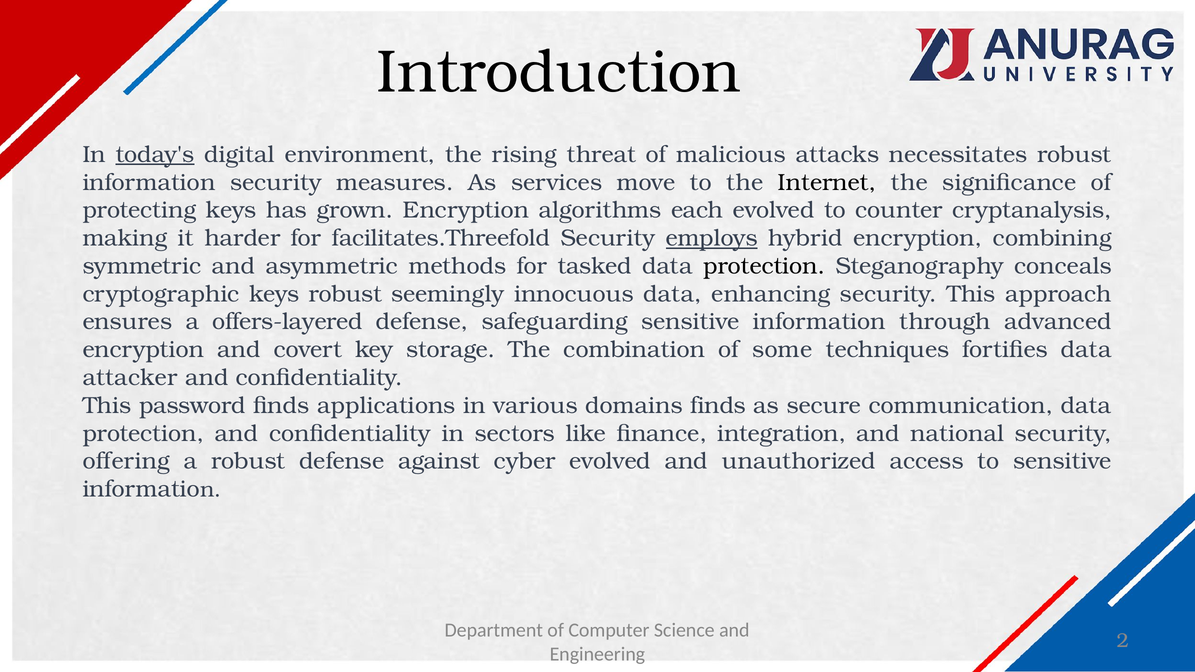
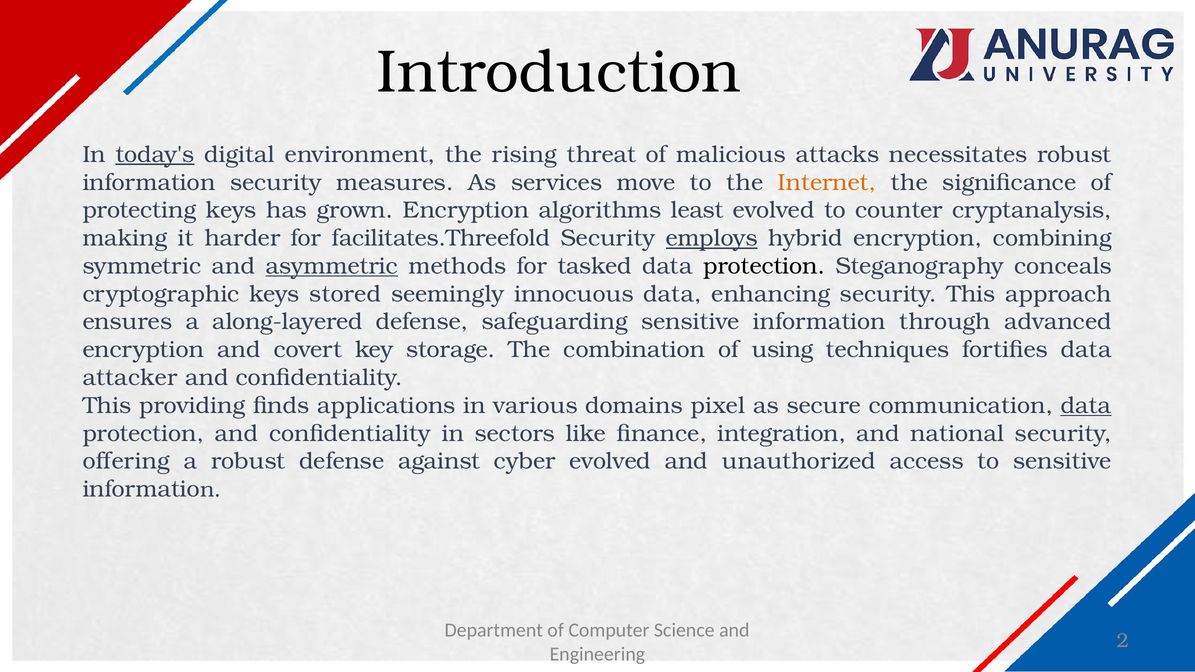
Internet colour: black -> orange
each: each -> least
asymmetric underline: none -> present
keys robust: robust -> stored
offers-layered: offers-layered -> along-layered
some: some -> using
password: password -> providing
domains finds: finds -> pixel
data at (1086, 406) underline: none -> present
